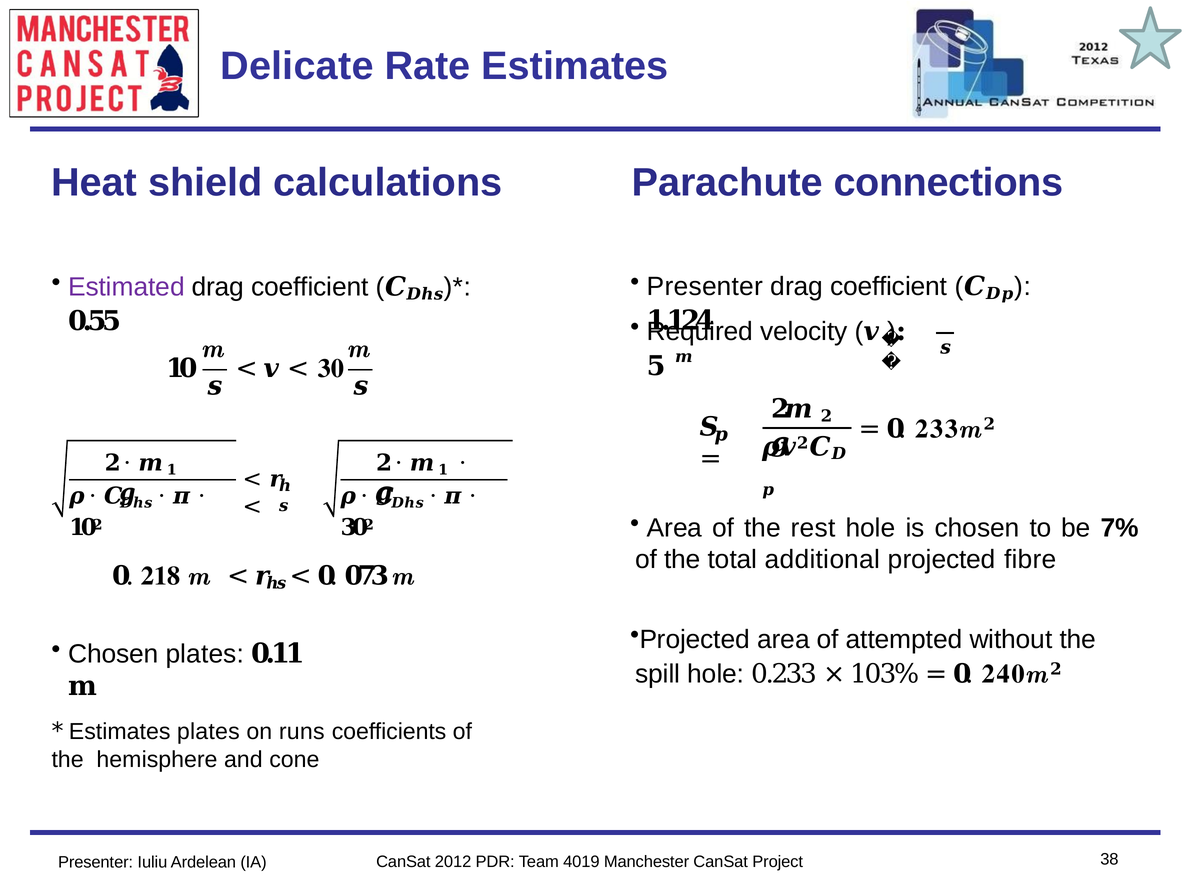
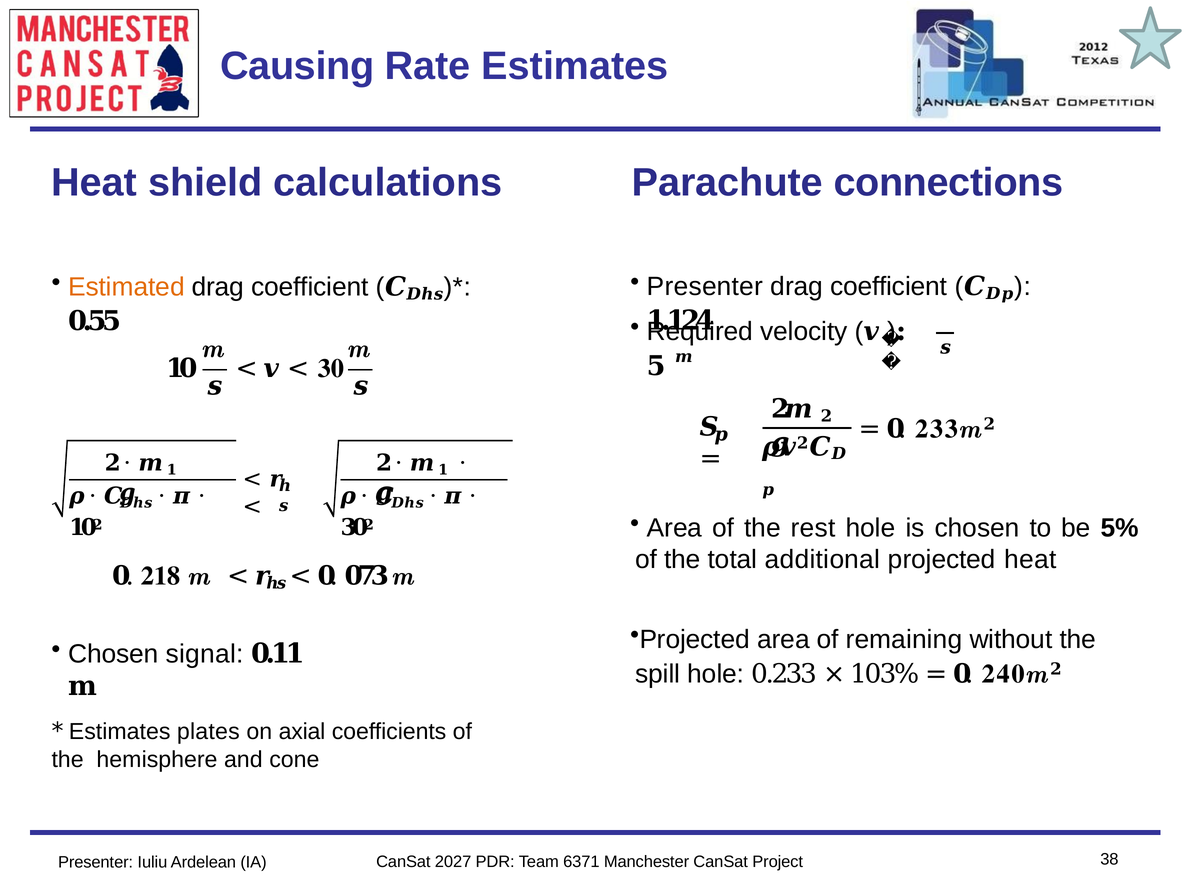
Delicate: Delicate -> Causing
Estimated colour: purple -> orange
7%: 7% -> 5%
projected fibre: fibre -> heat
attempted: attempted -> remaining
Chosen plates: plates -> signal
runs: runs -> axial
2012: 2012 -> 2027
4019: 4019 -> 6371
